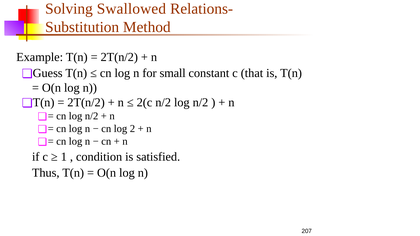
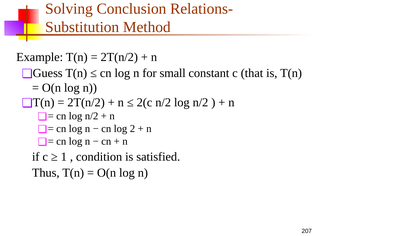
Swallowed: Swallowed -> Conclusion
